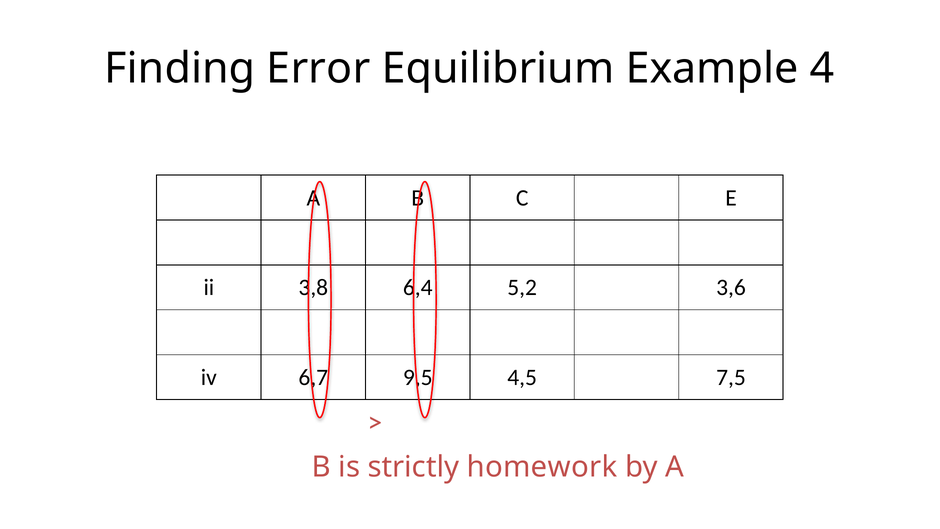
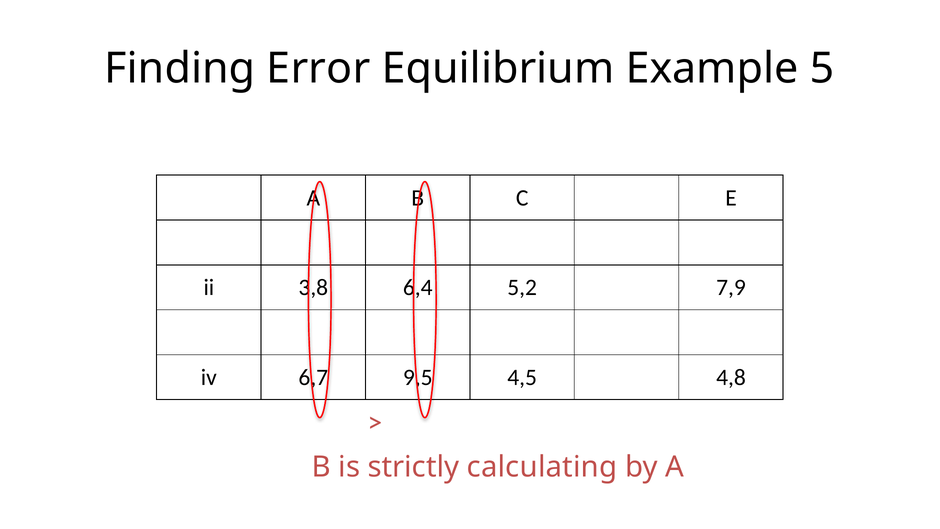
4: 4 -> 5
3,6: 3,6 -> 7,9
7,5: 7,5 -> 4,8
homework: homework -> calculating
